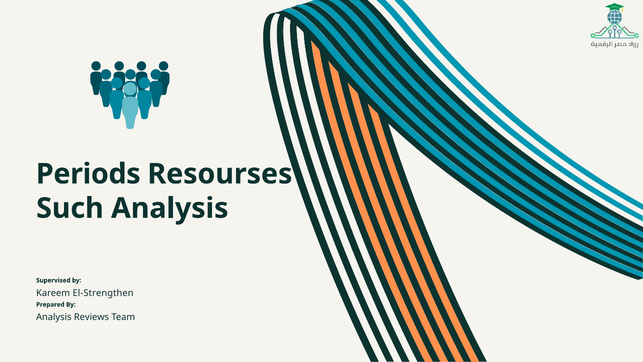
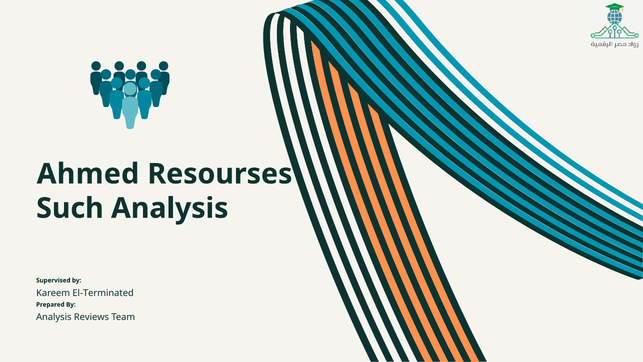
Periods: Periods -> Ahmed
El-Strengthen: El-Strengthen -> El-Terminated
